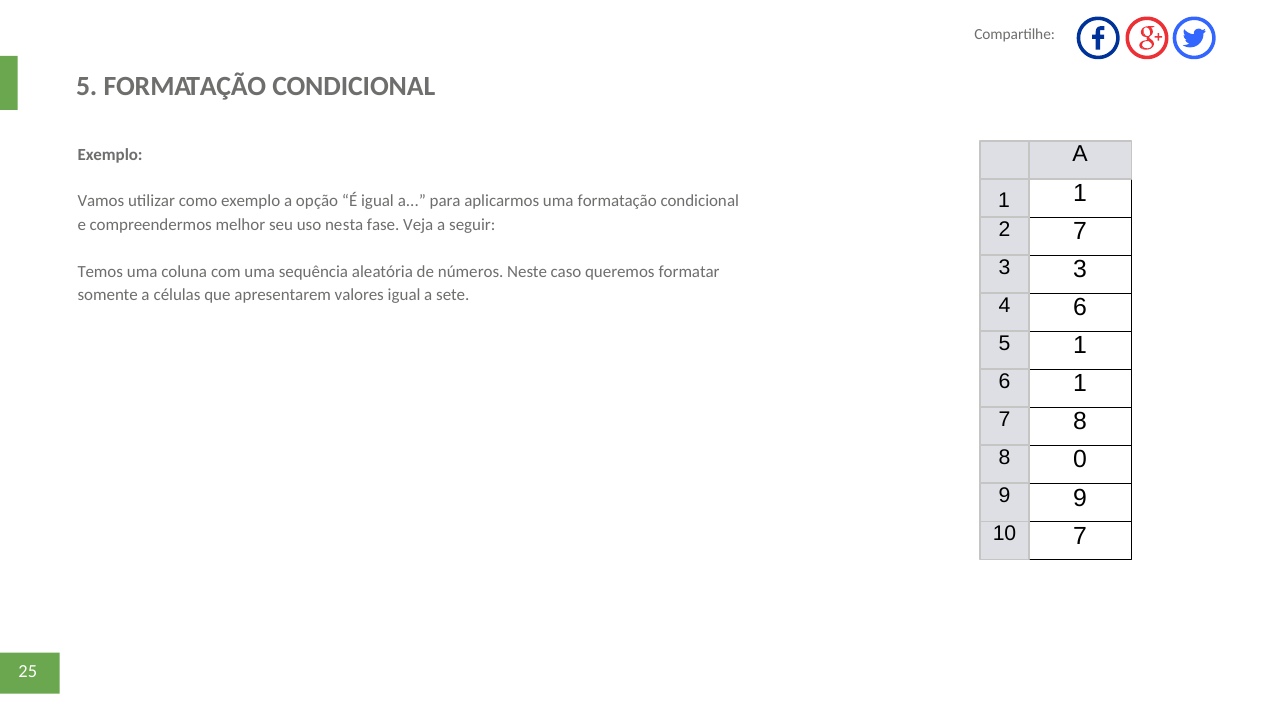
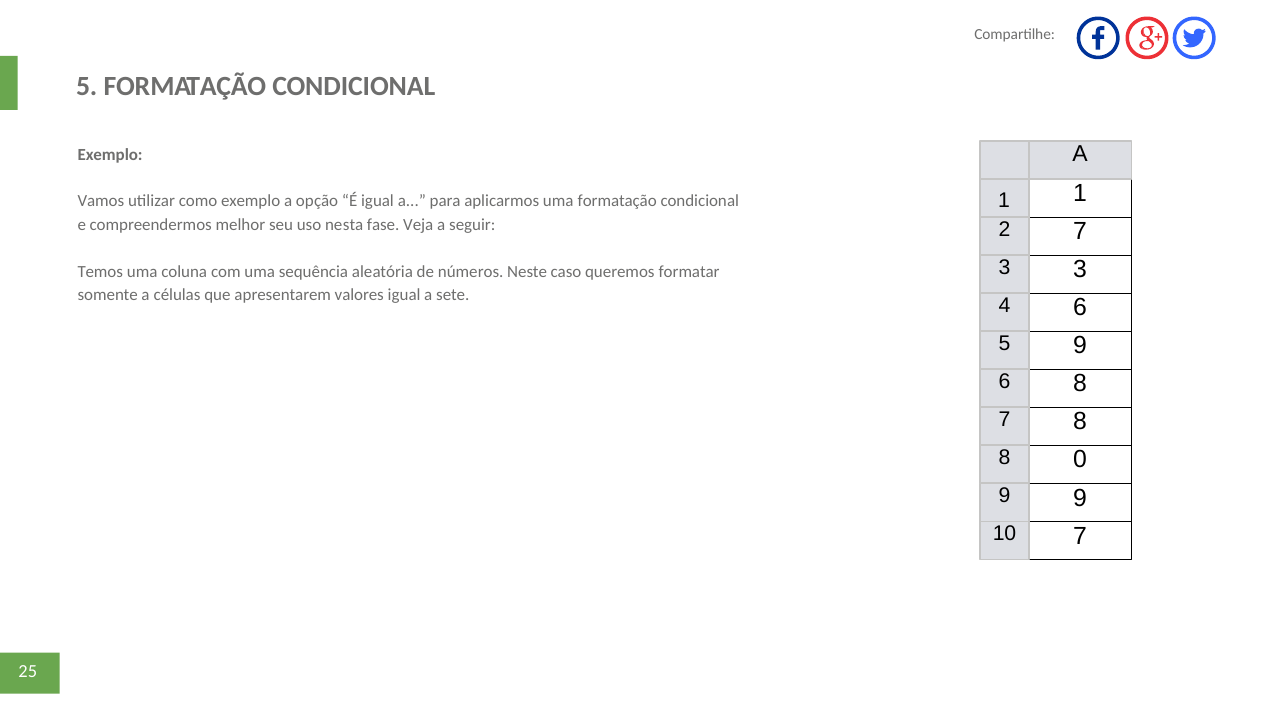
5 1: 1 -> 9
6 1: 1 -> 8
